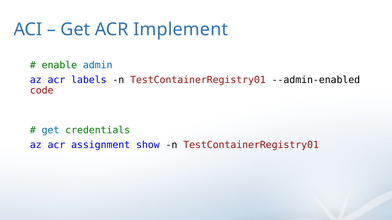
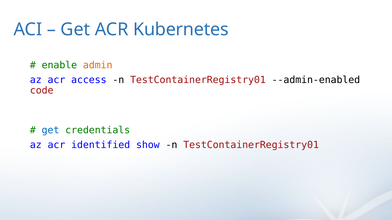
Implement: Implement -> Kubernetes
admin colour: blue -> orange
labels: labels -> access
assignment: assignment -> identified
